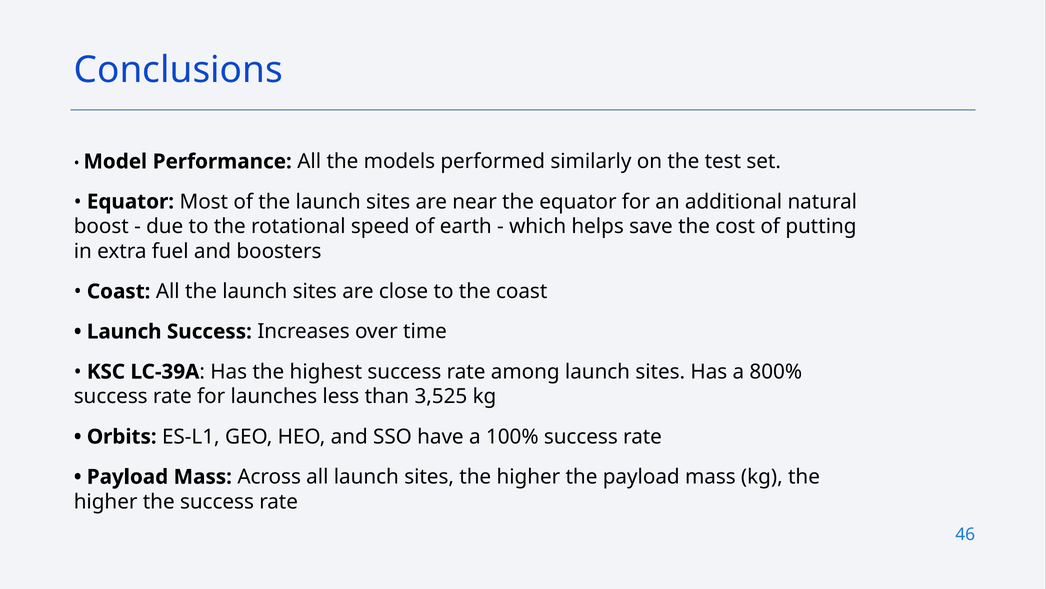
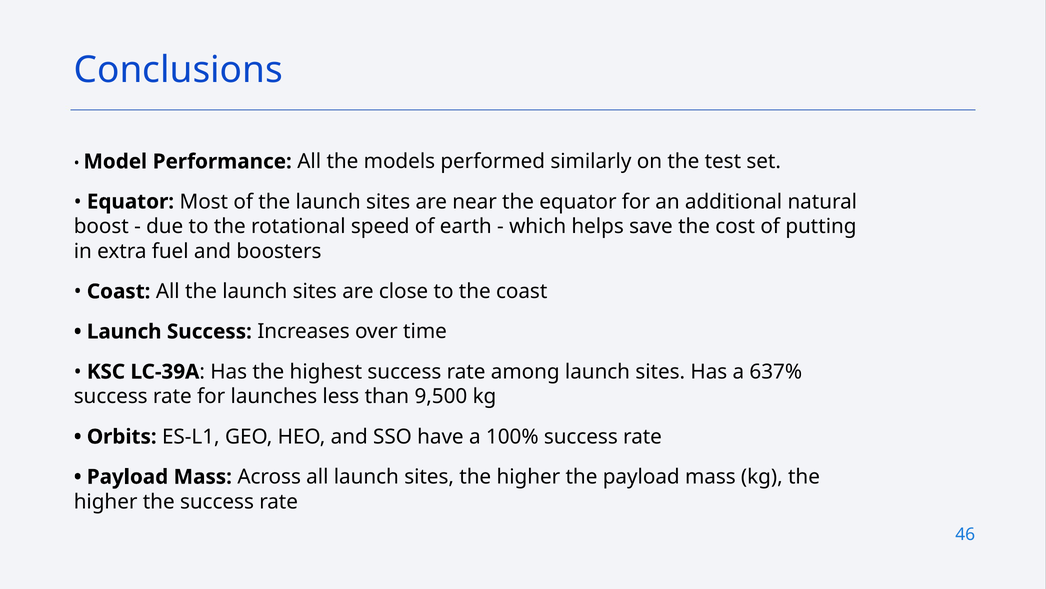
800%: 800% -> 637%
3,525: 3,525 -> 9,500
